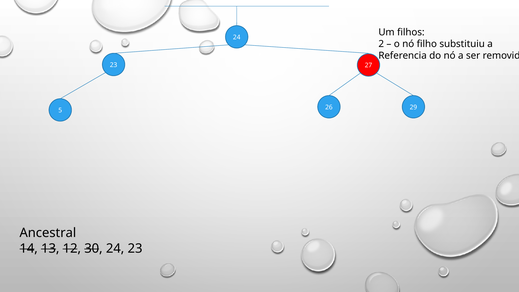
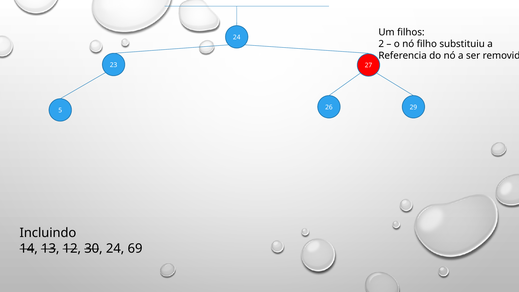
Ancestral: Ancestral -> Incluindo
24 23: 23 -> 69
